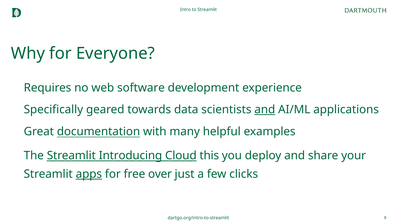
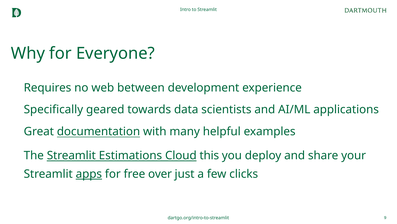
software: software -> between
and at (265, 109) underline: present -> none
Introducing: Introducing -> Estimations
